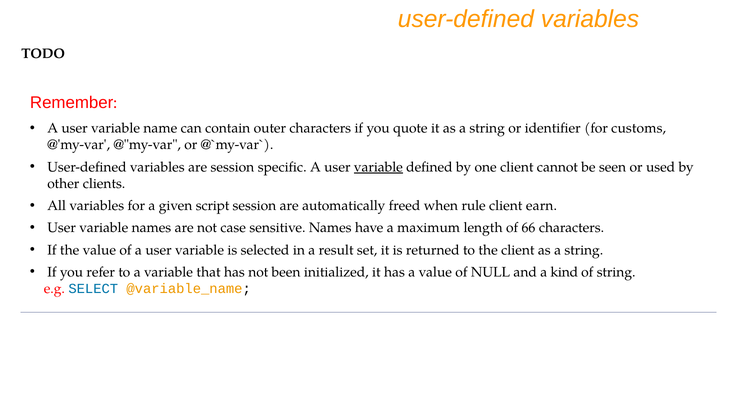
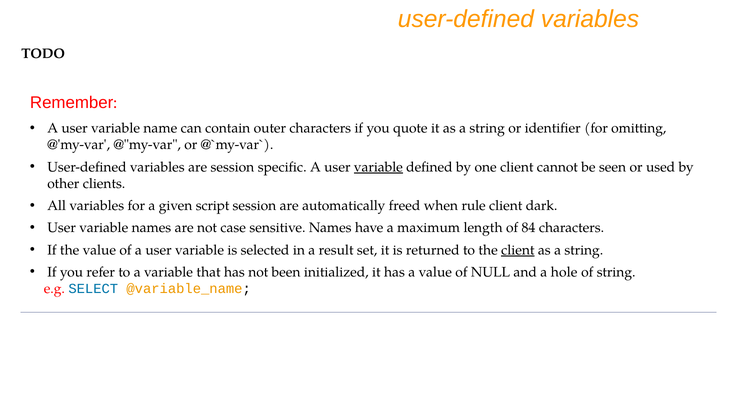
customs: customs -> omitting
earn: earn -> dark
66: 66 -> 84
client at (518, 250) underline: none -> present
kind: kind -> hole
